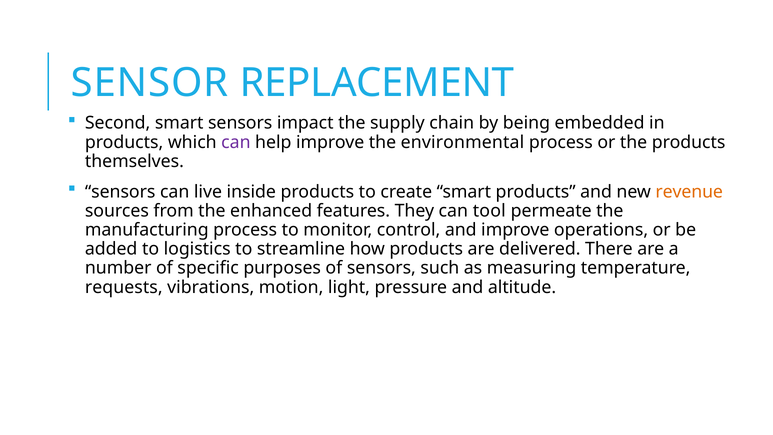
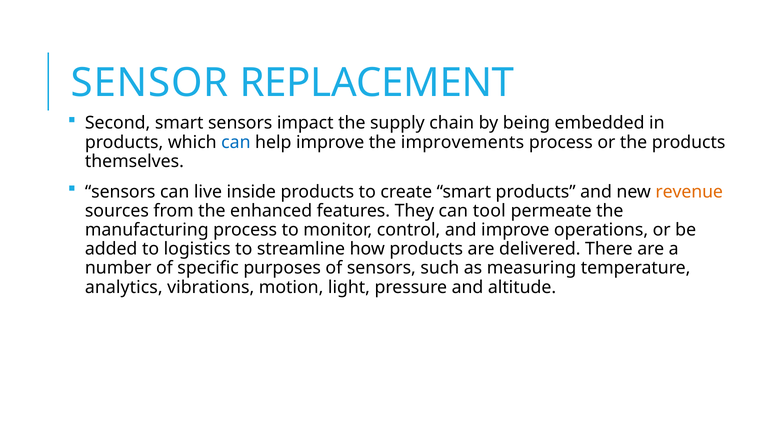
can at (236, 142) colour: purple -> blue
environmental: environmental -> improvements
requests: requests -> analytics
